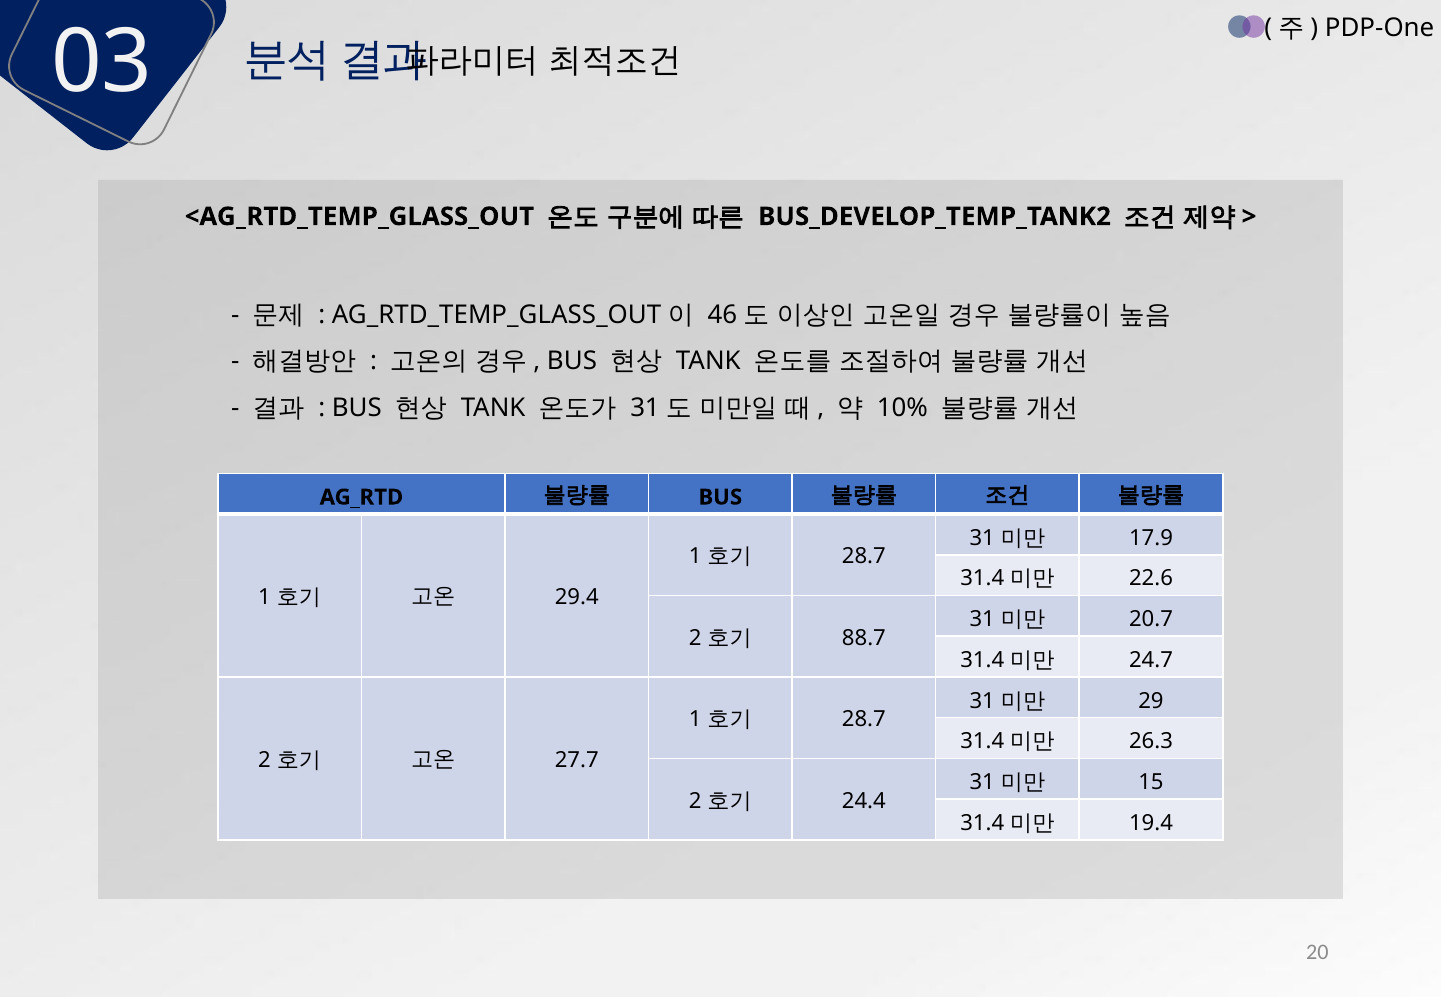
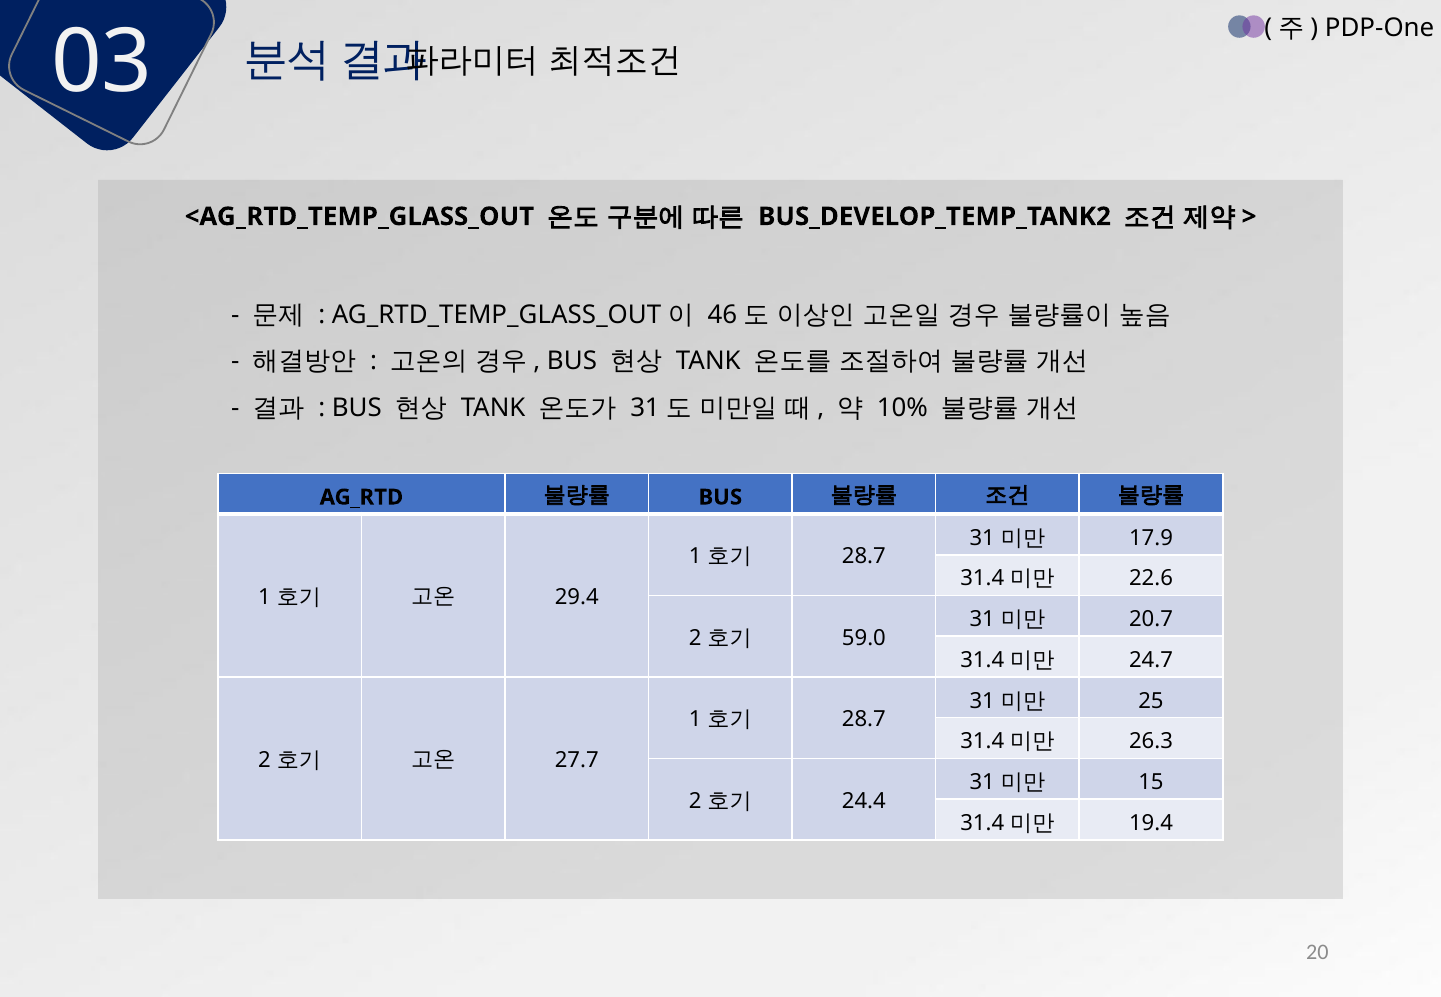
88.7: 88.7 -> 59.0
29: 29 -> 25
